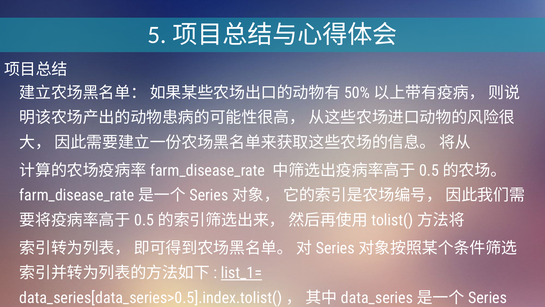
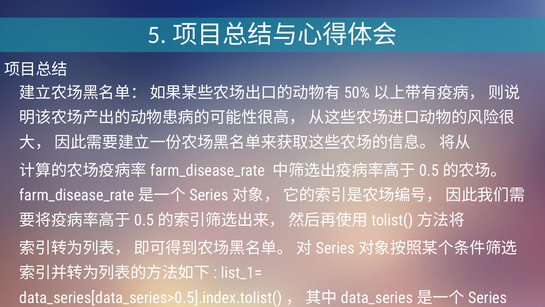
list_1= underline: present -> none
